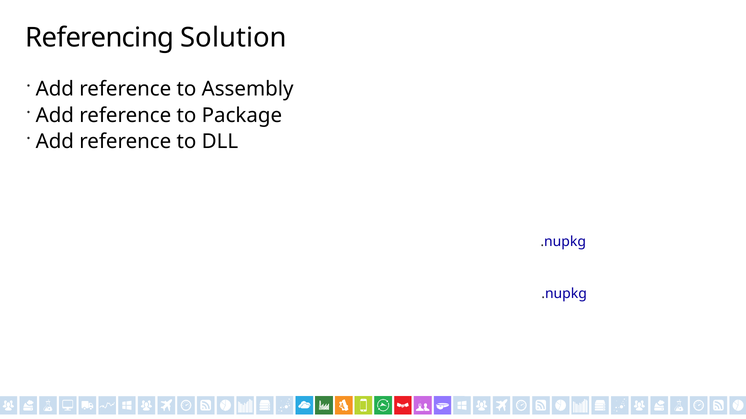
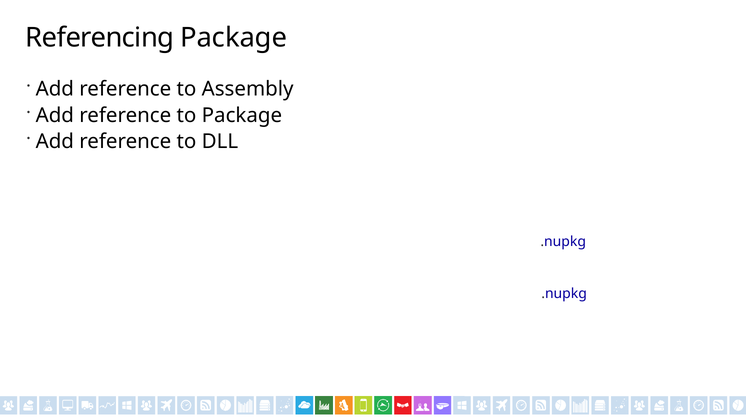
Referencing Solution: Solution -> Package
